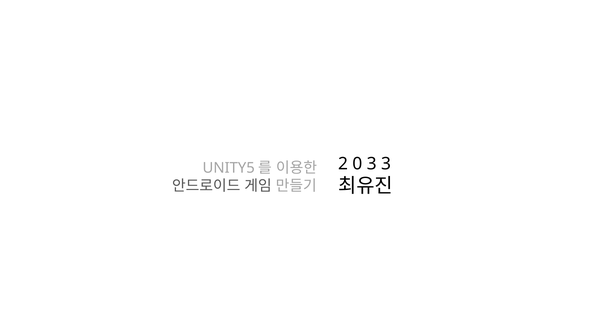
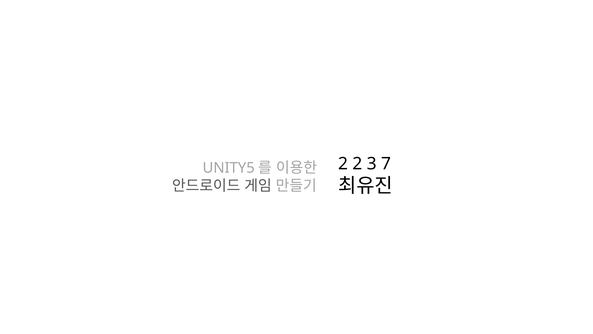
2 0: 0 -> 2
3 3: 3 -> 7
